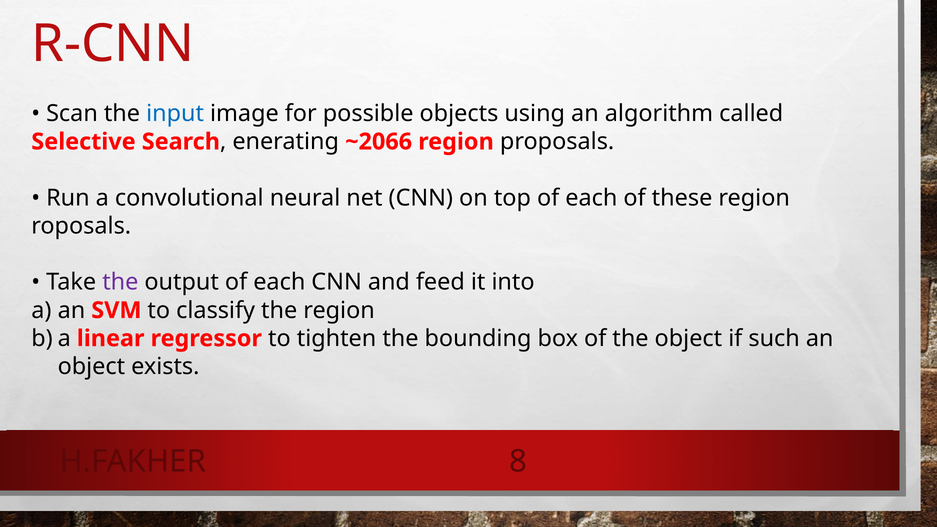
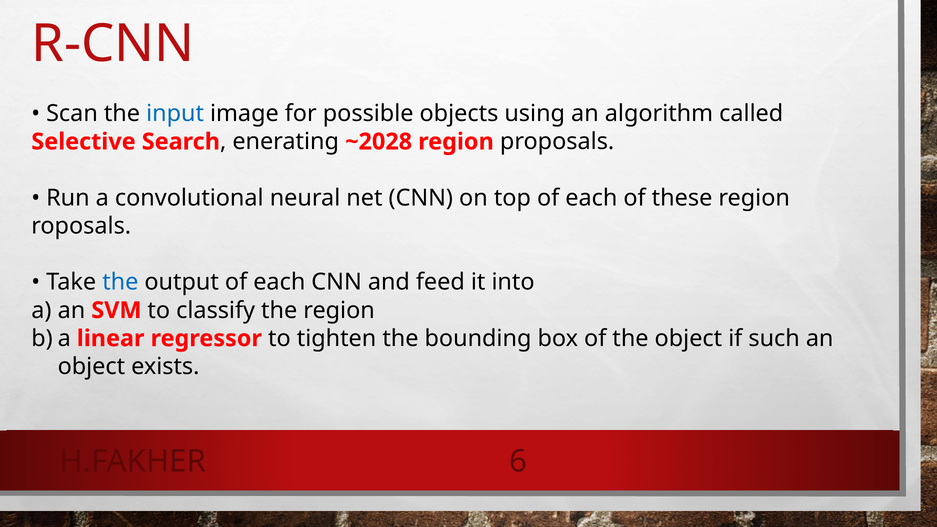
~2066: ~2066 -> ~2028
the at (120, 282) colour: purple -> blue
8: 8 -> 6
